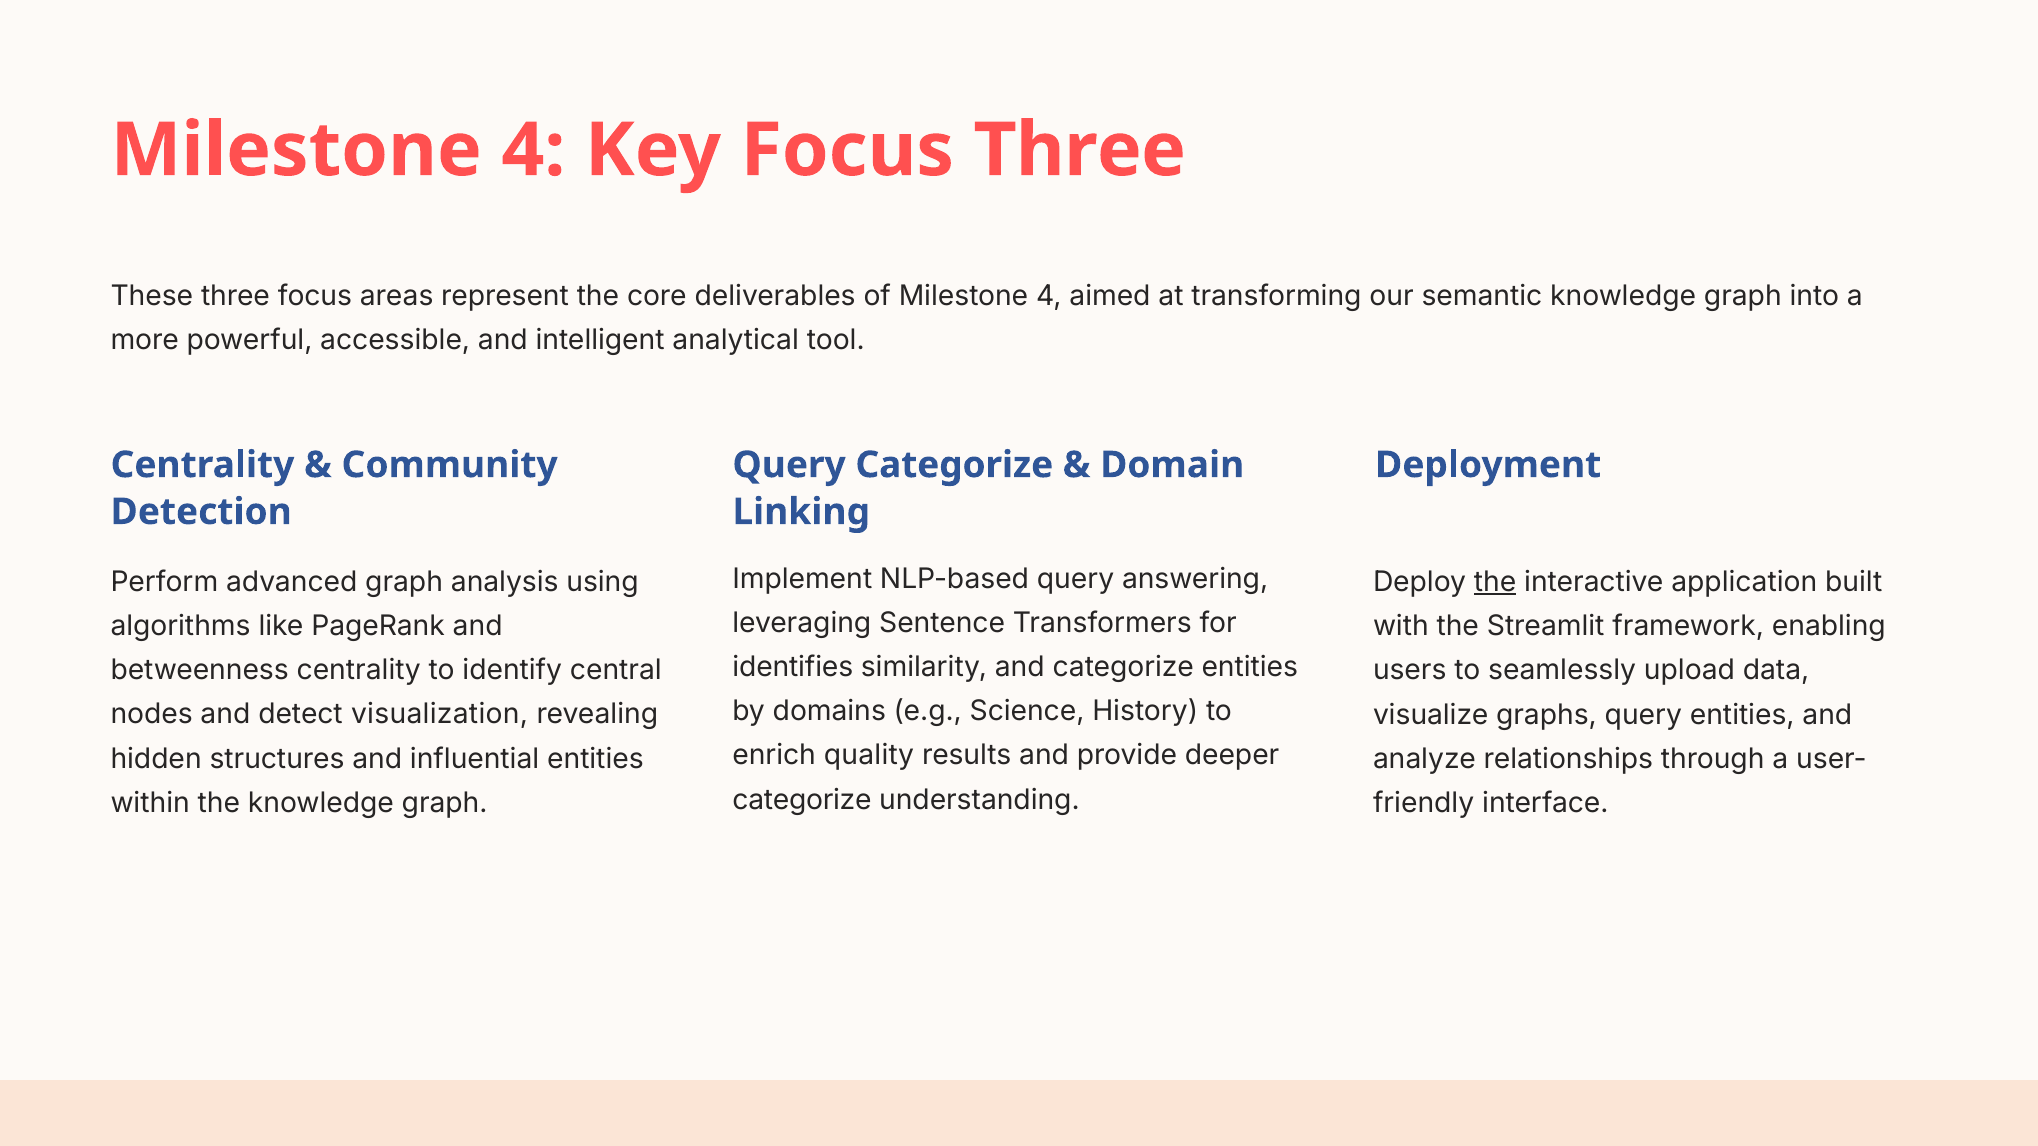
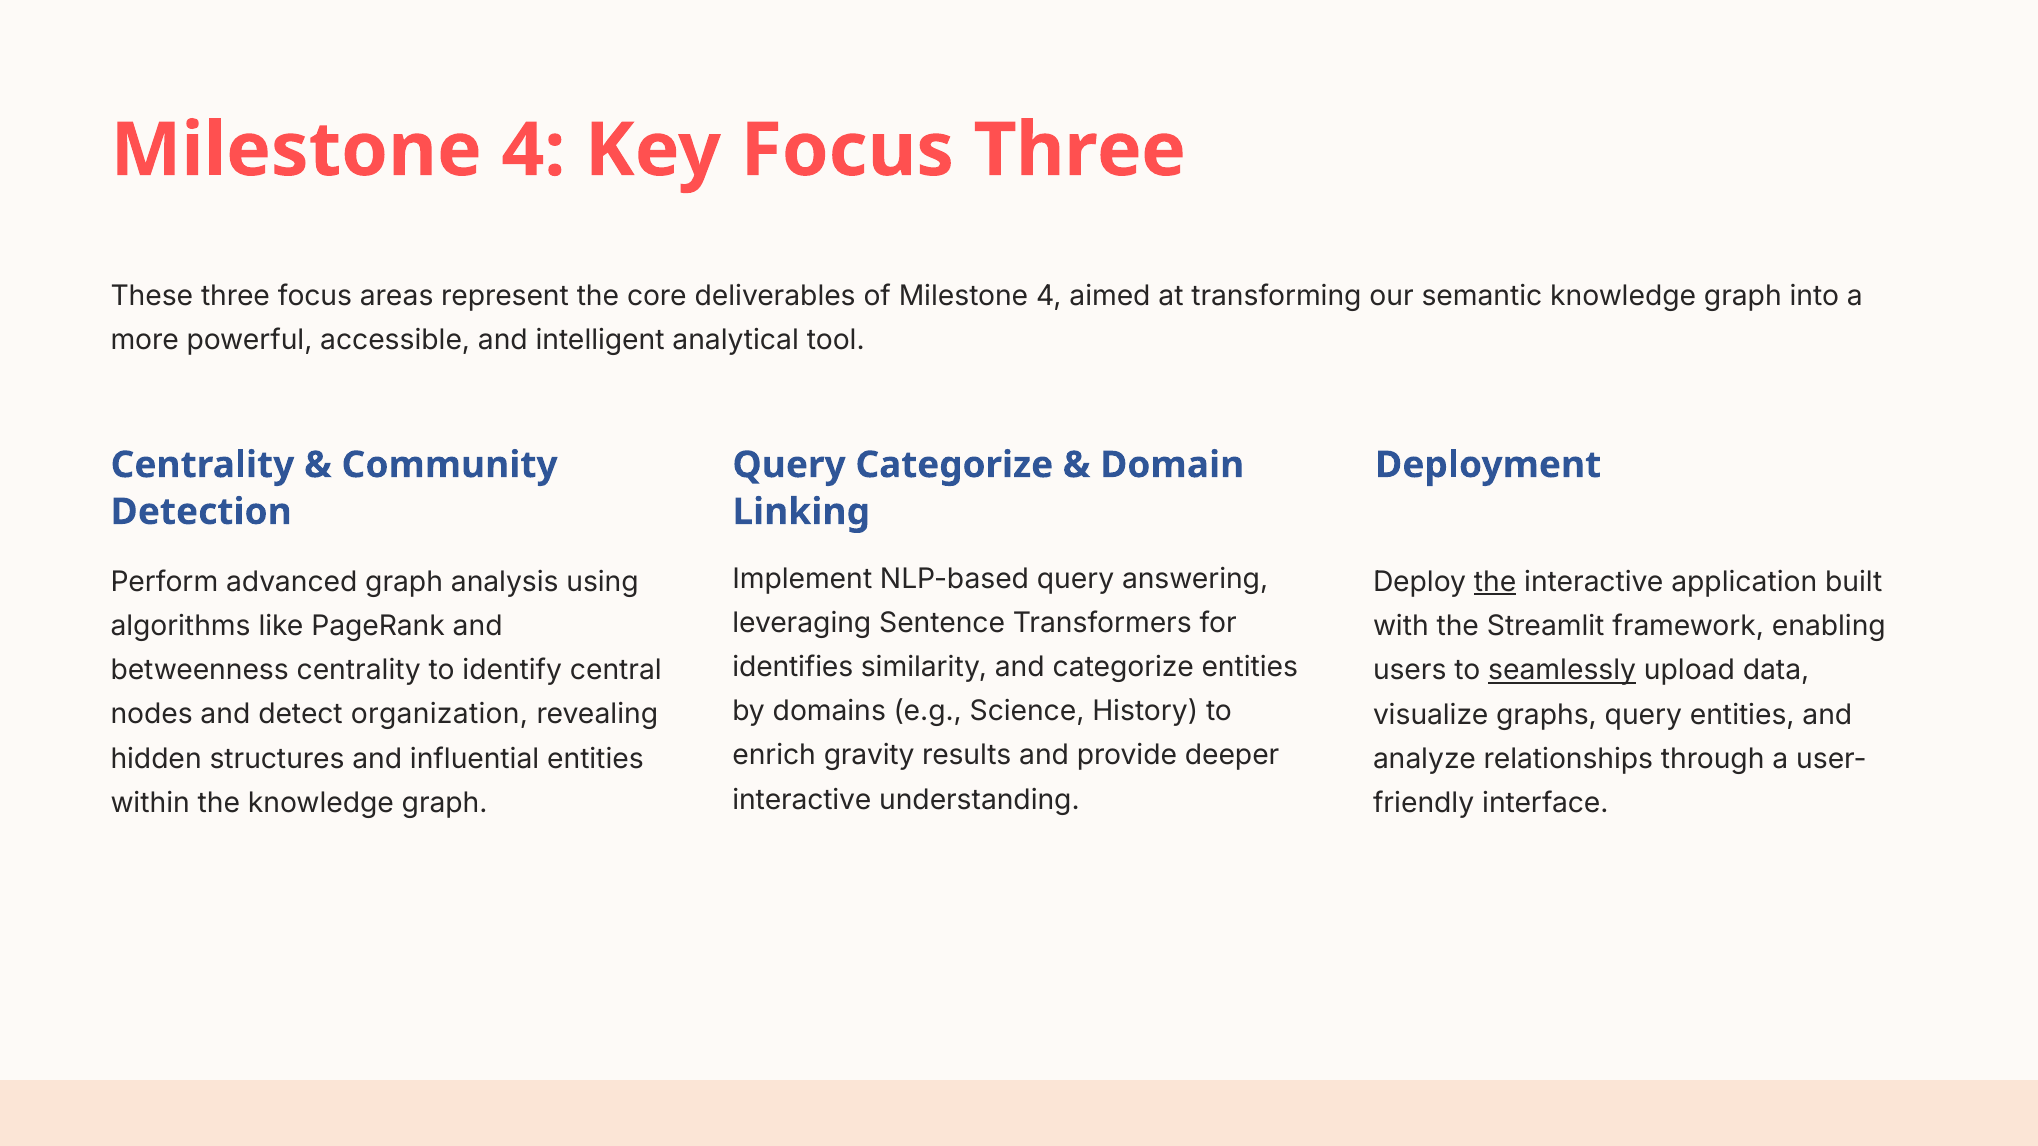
seamlessly underline: none -> present
visualization: visualization -> organization
quality: quality -> gravity
categorize at (802, 800): categorize -> interactive
